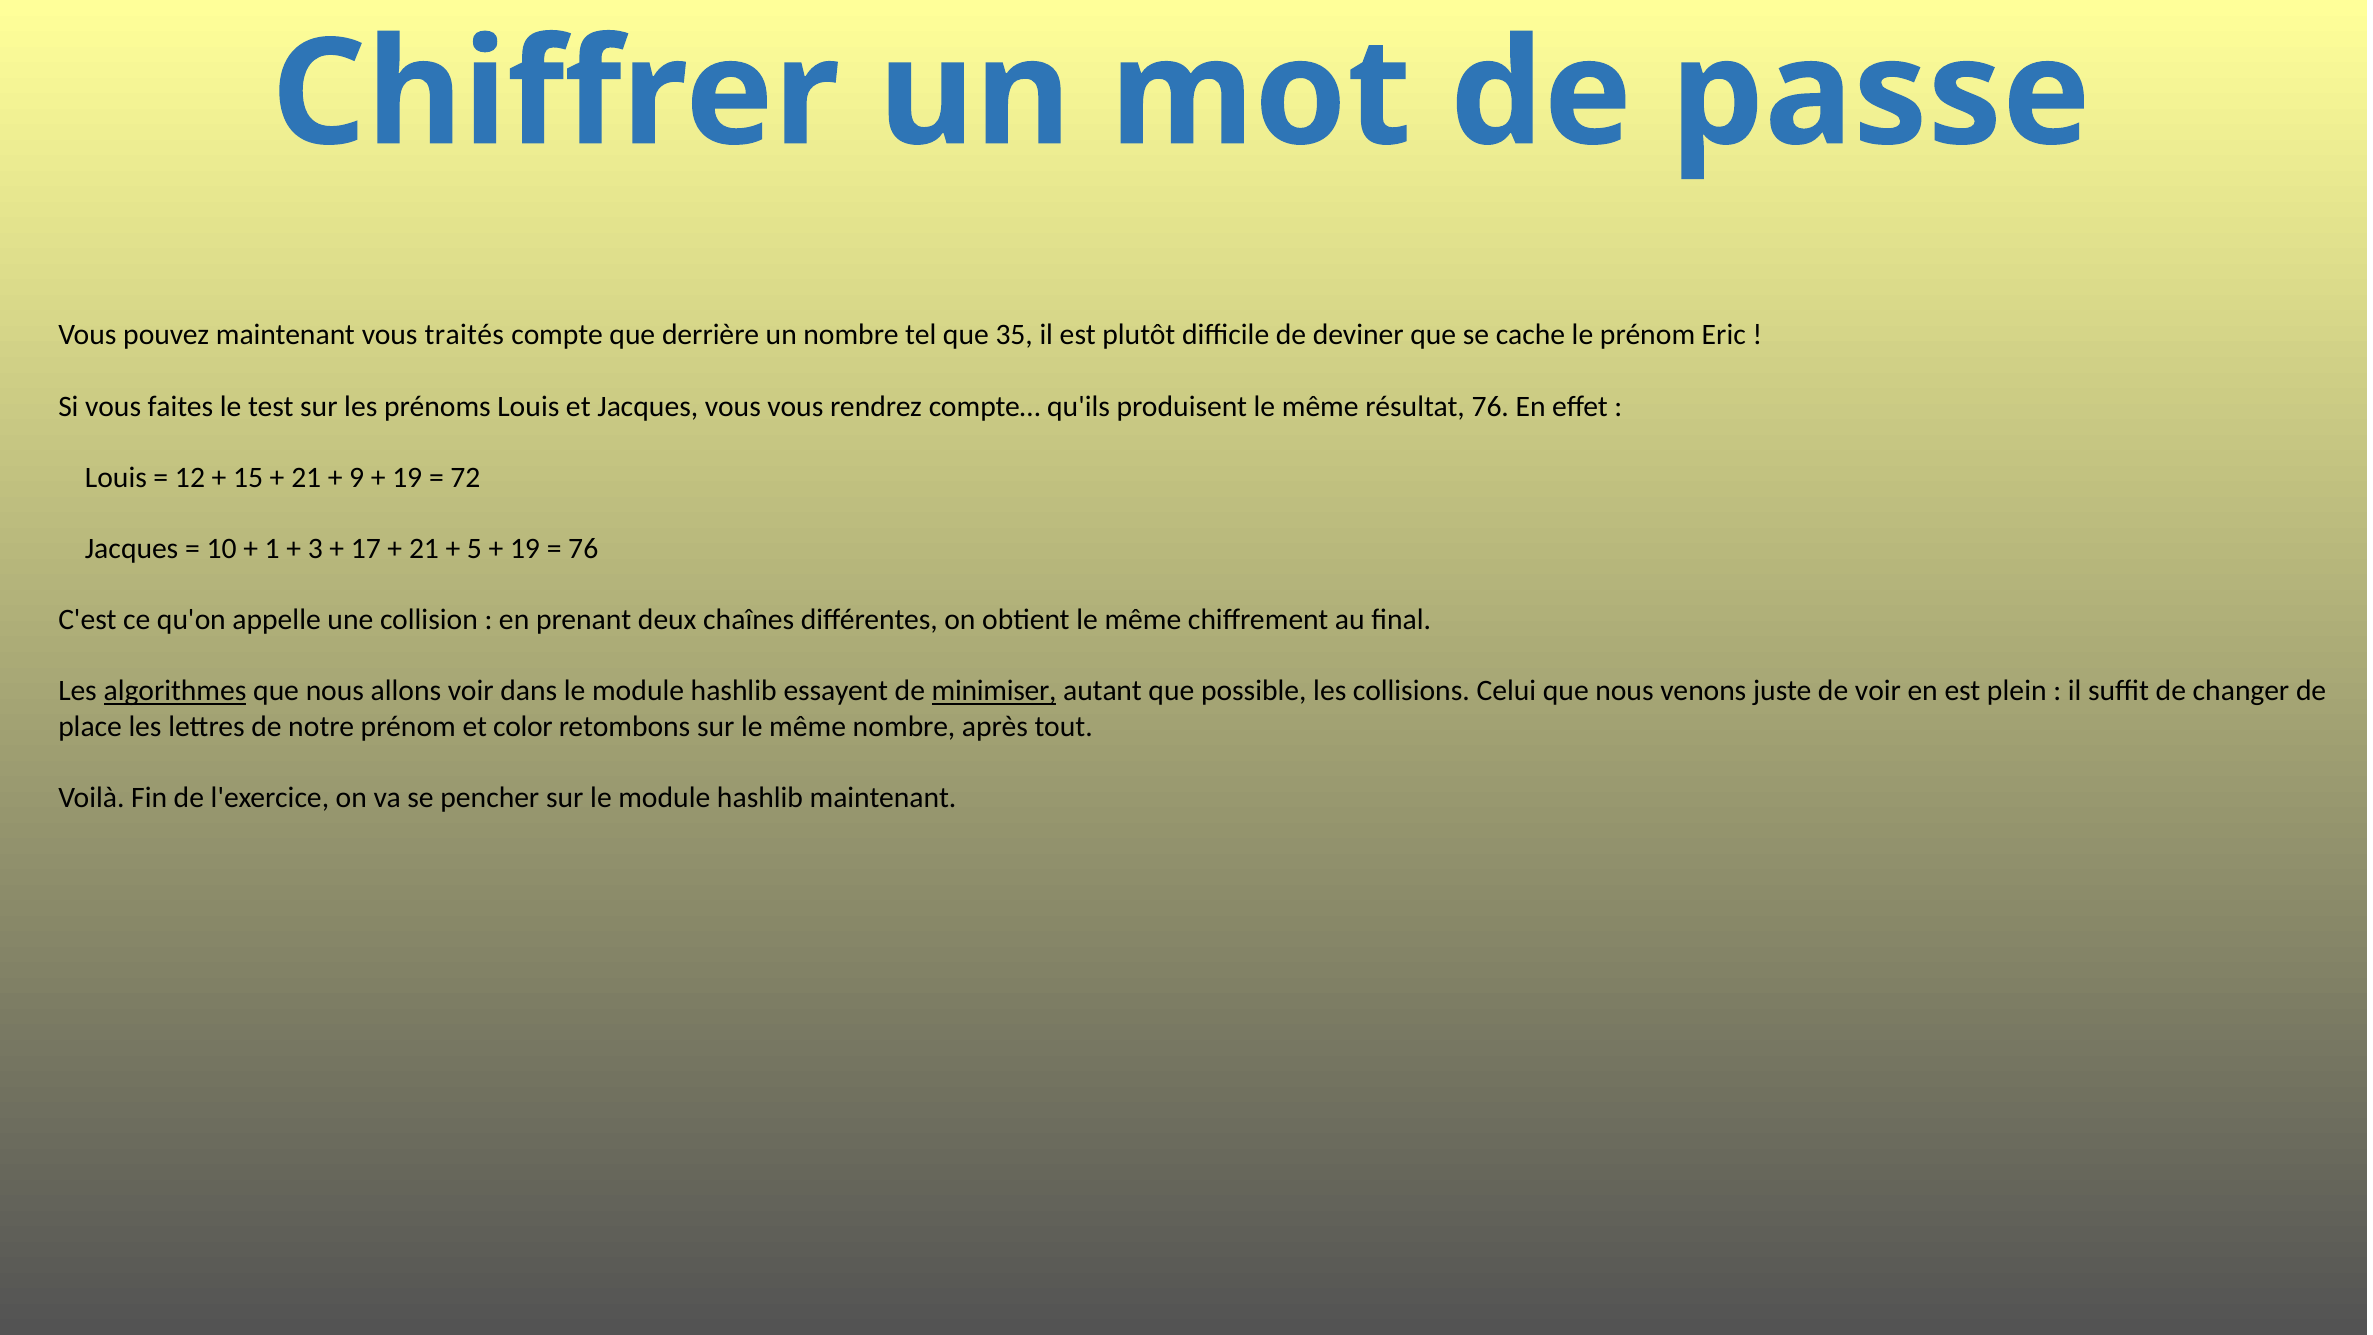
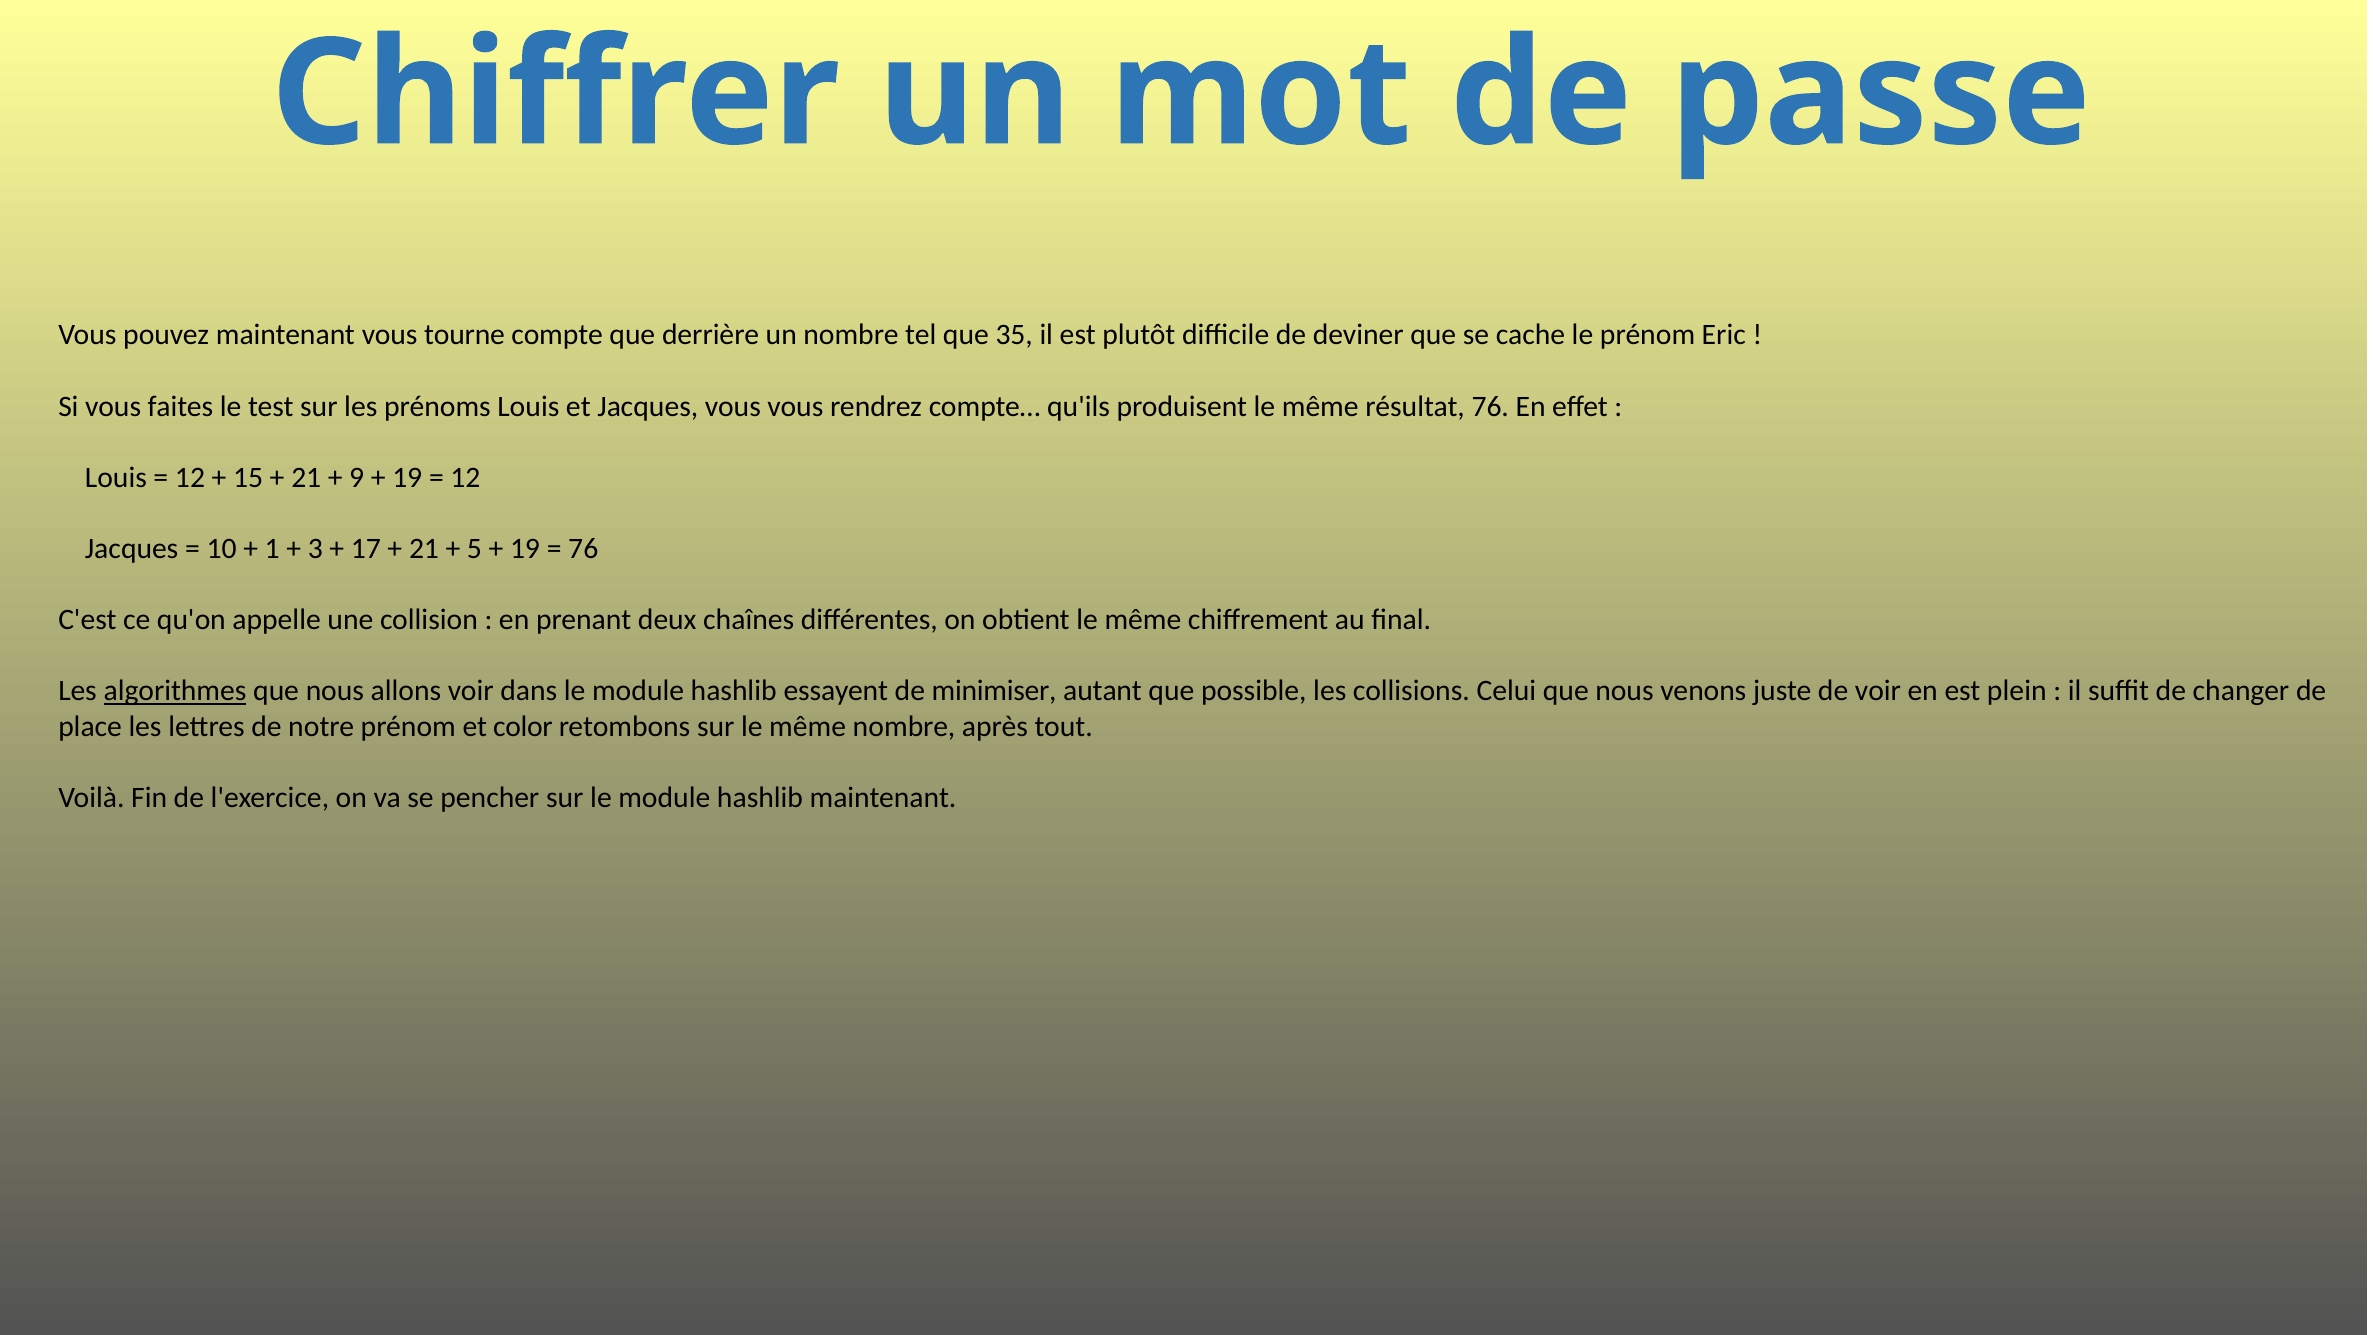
traités: traités -> tourne
72 at (465, 477): 72 -> 12
minimiser underline: present -> none
